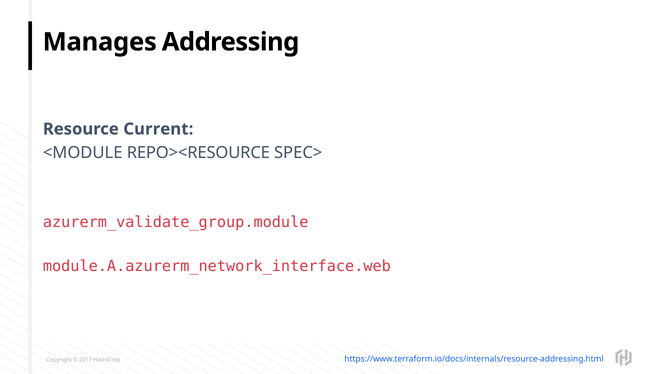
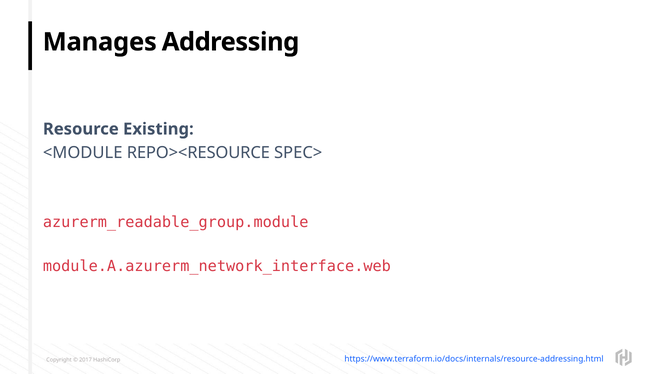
Current: Current -> Existing
azurerm_validate_group.module: azurerm_validate_group.module -> azurerm_readable_group.module
